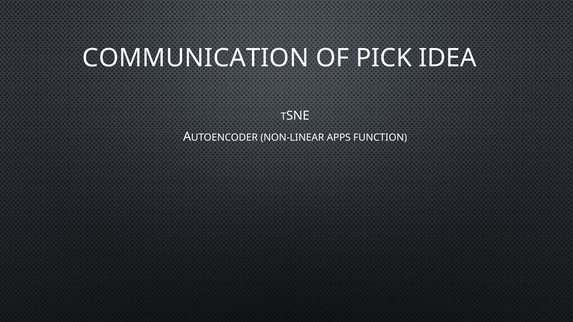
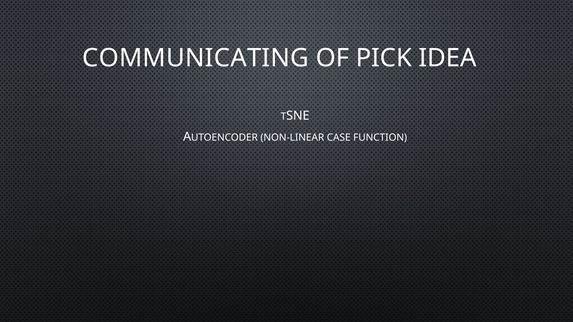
COMMUNICATION: COMMUNICATION -> COMMUNICATING
APPS: APPS -> CASE
